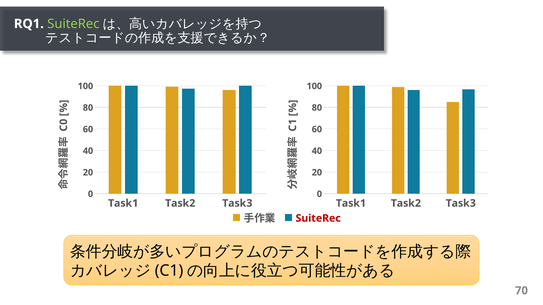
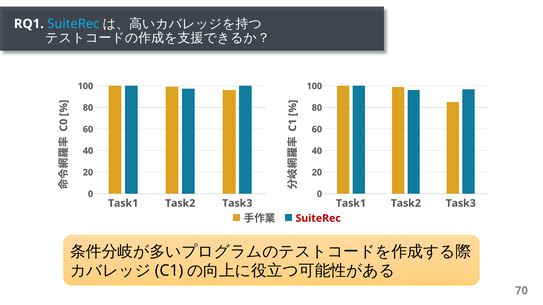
SuiteRec at (73, 24) colour: light green -> light blue
